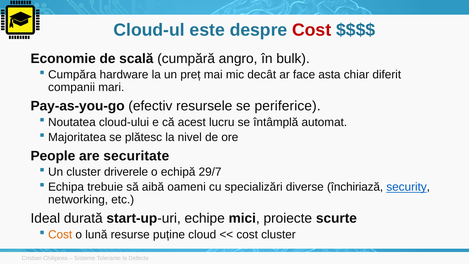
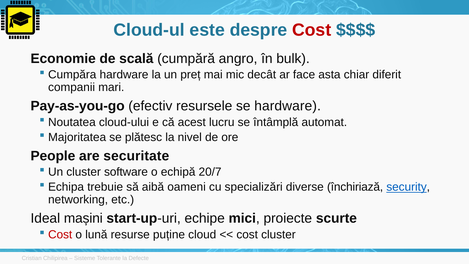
se periferice: periferice -> hardware
driverele: driverele -> software
29/7: 29/7 -> 20/7
durată: durată -> mașini
Cost at (60, 234) colour: orange -> red
